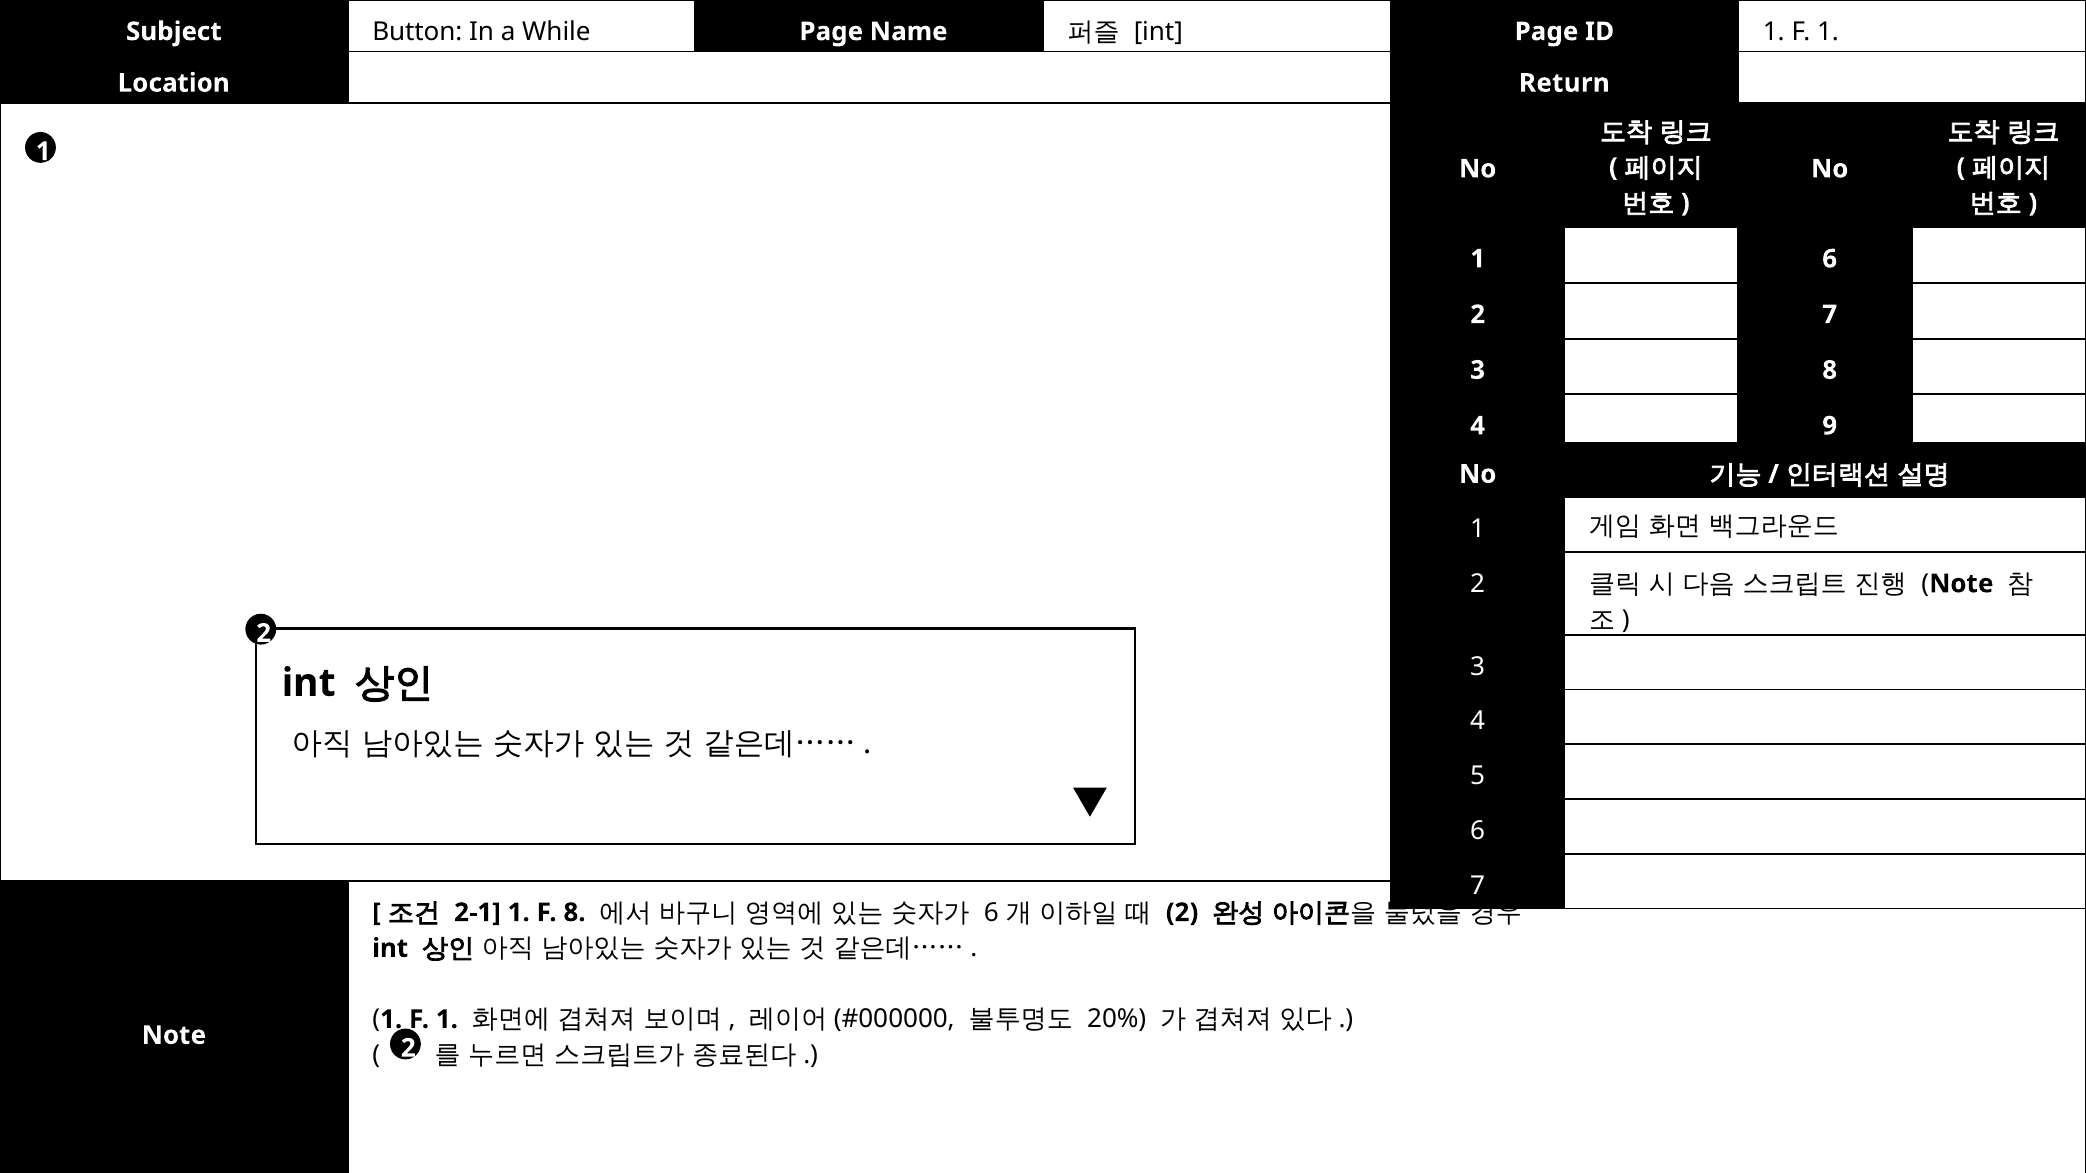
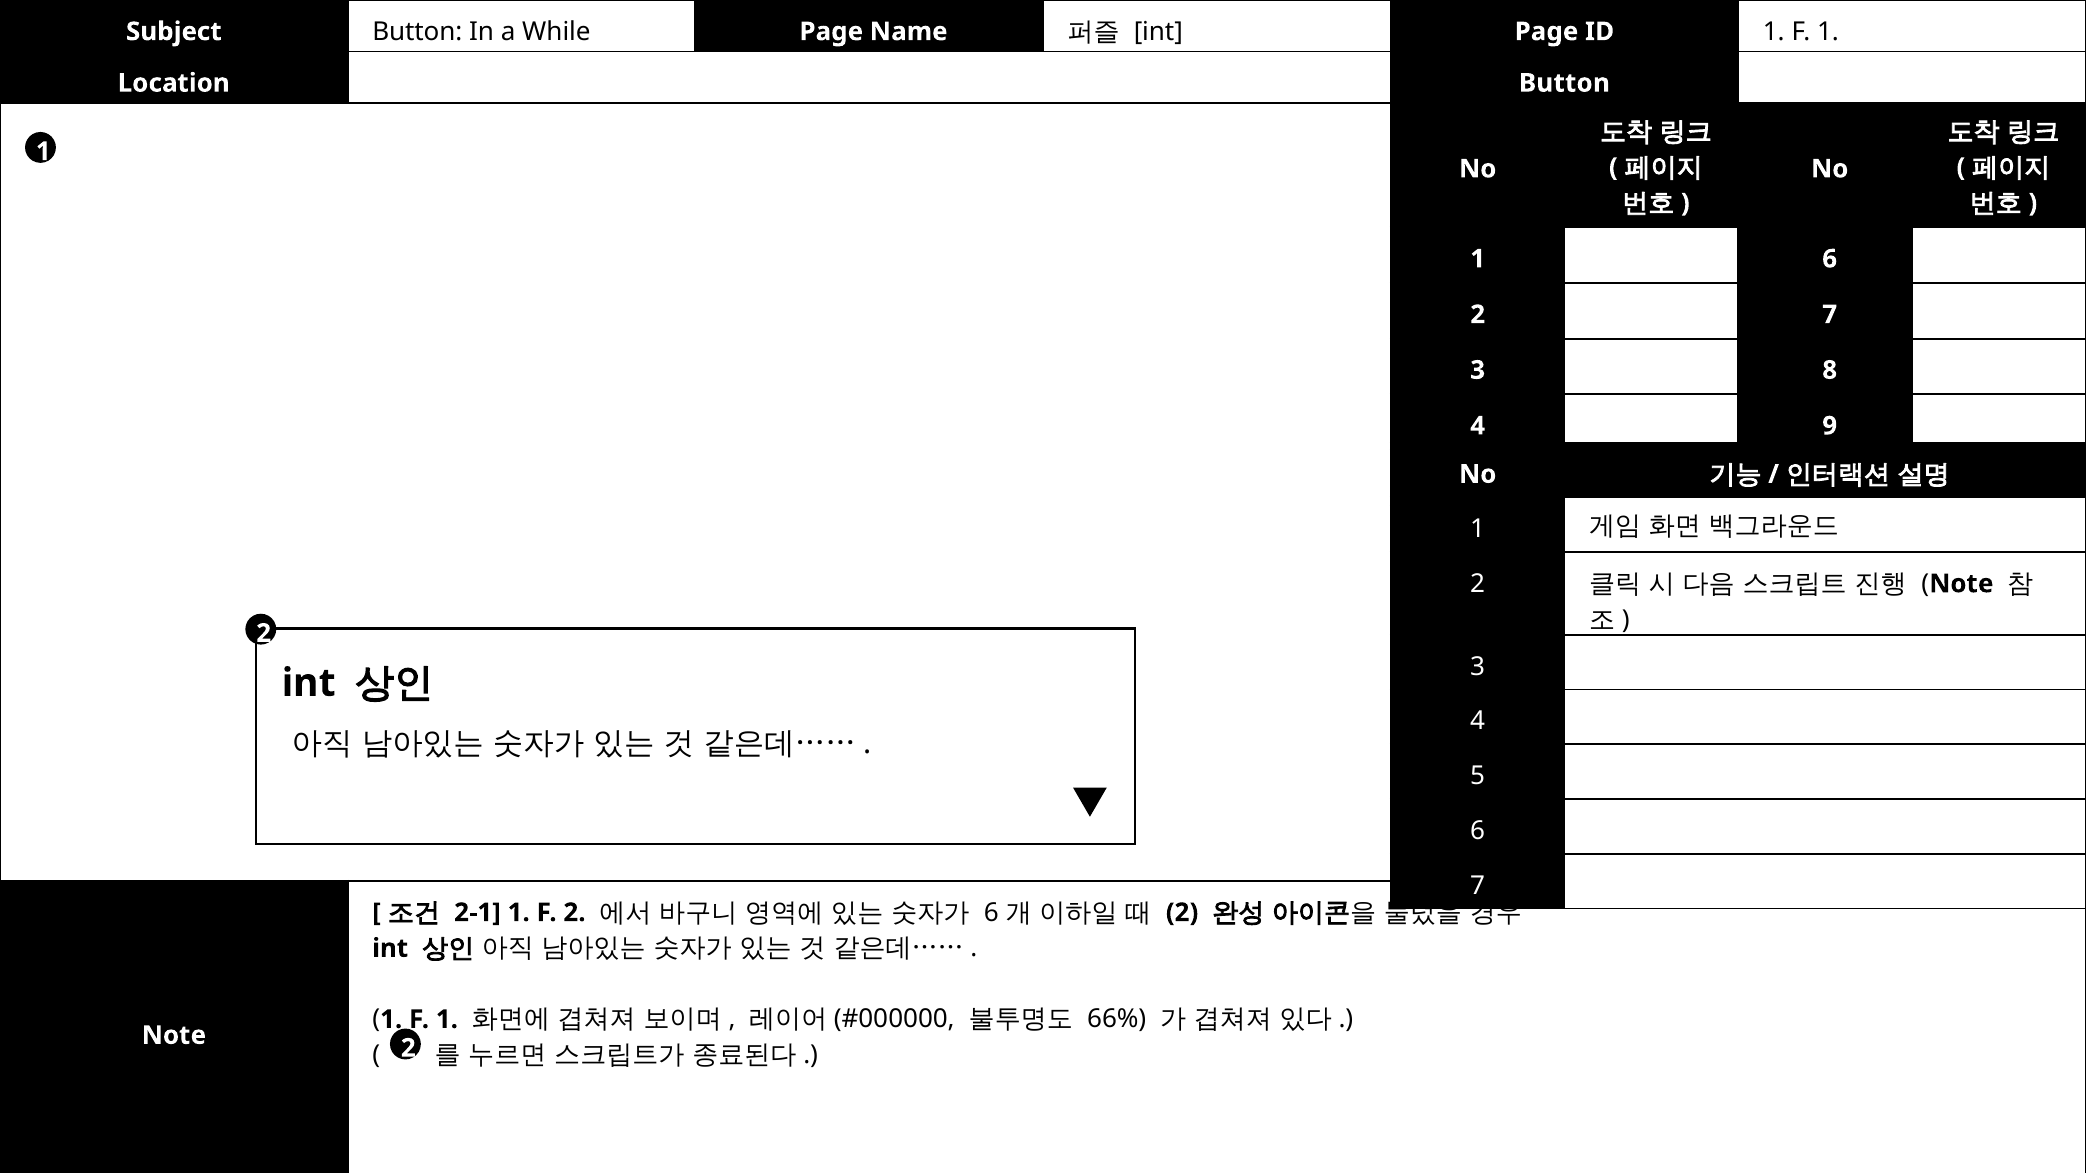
Location Return: Return -> Button
F 8: 8 -> 2
20%: 20% -> 66%
